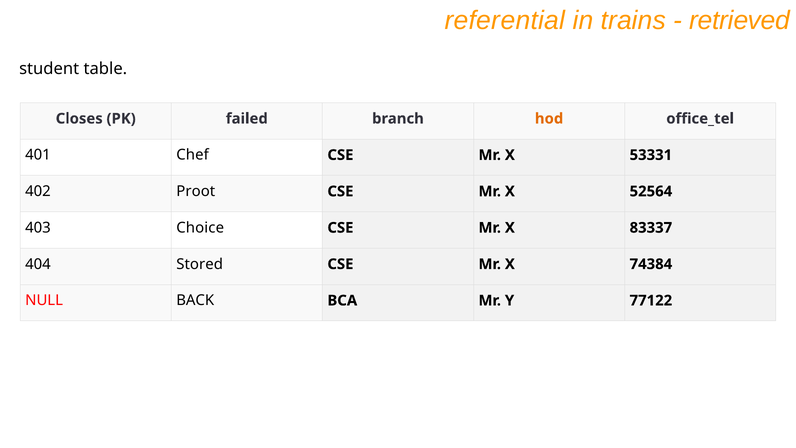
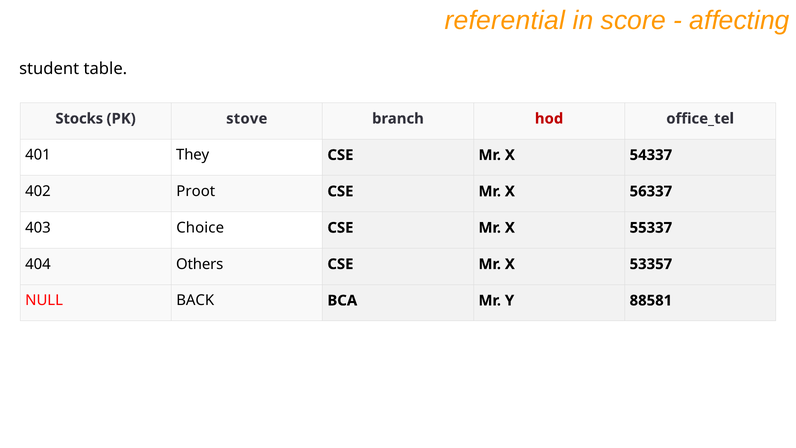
trains: trains -> score
retrieved: retrieved -> affecting
Closes: Closes -> Stocks
failed: failed -> stove
hod colour: orange -> red
Chef: Chef -> They
53331: 53331 -> 54337
52564: 52564 -> 56337
83337: 83337 -> 55337
Stored: Stored -> Others
74384: 74384 -> 53357
77122: 77122 -> 88581
